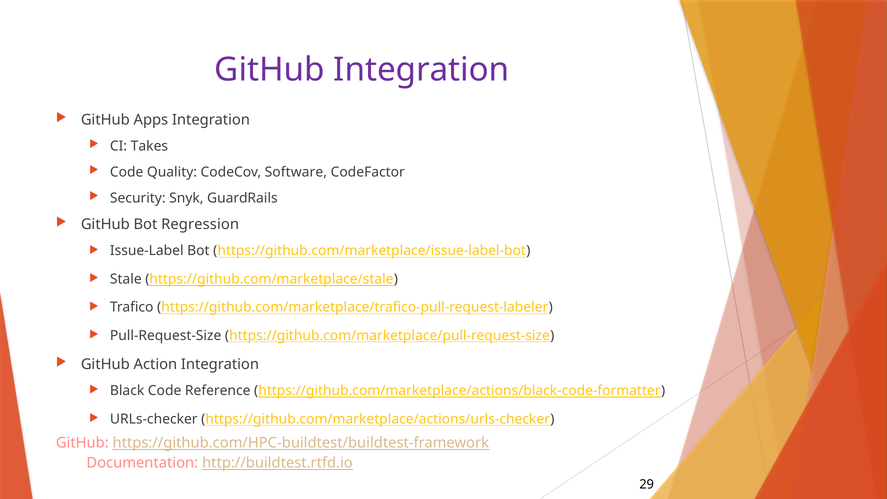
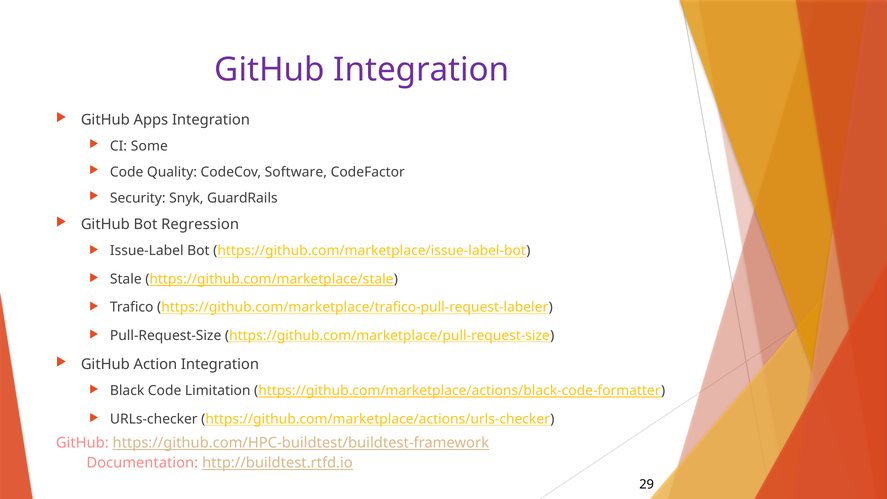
Takes: Takes -> Some
Reference: Reference -> Limitation
